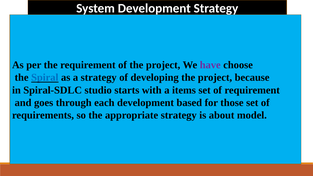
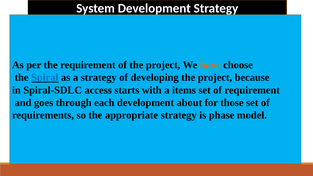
have colour: purple -> orange
studio: studio -> access
based: based -> about
about: about -> phase
